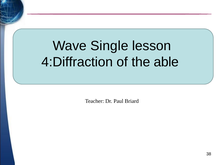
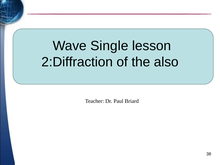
4:Diffraction: 4:Diffraction -> 2:Diffraction
able: able -> also
